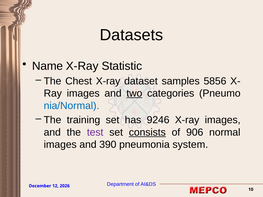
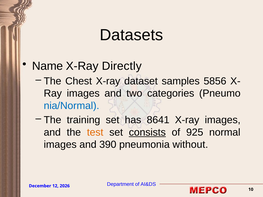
Statistic: Statistic -> Directly
two underline: present -> none
9246: 9246 -> 8641
test colour: purple -> orange
906: 906 -> 925
system: system -> without
